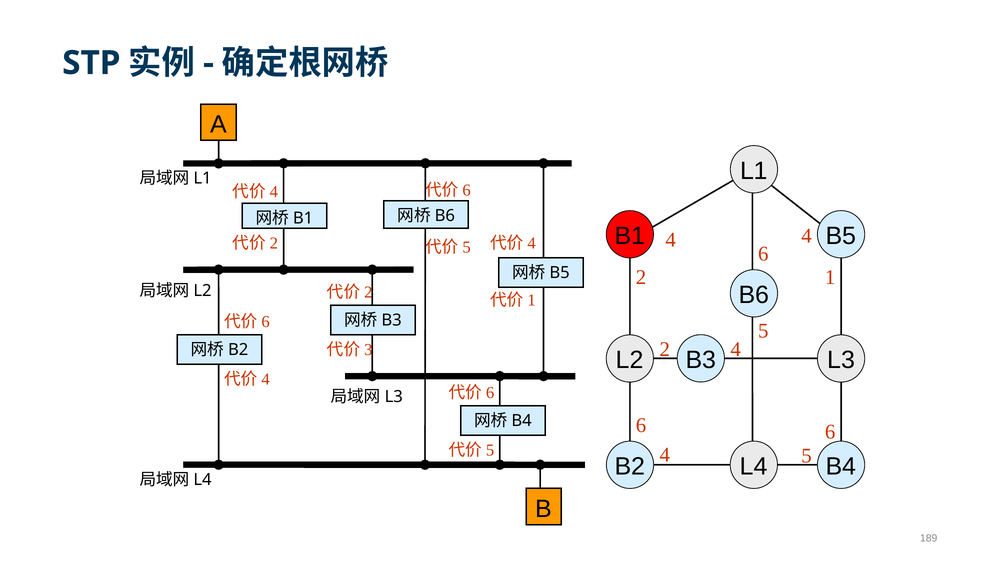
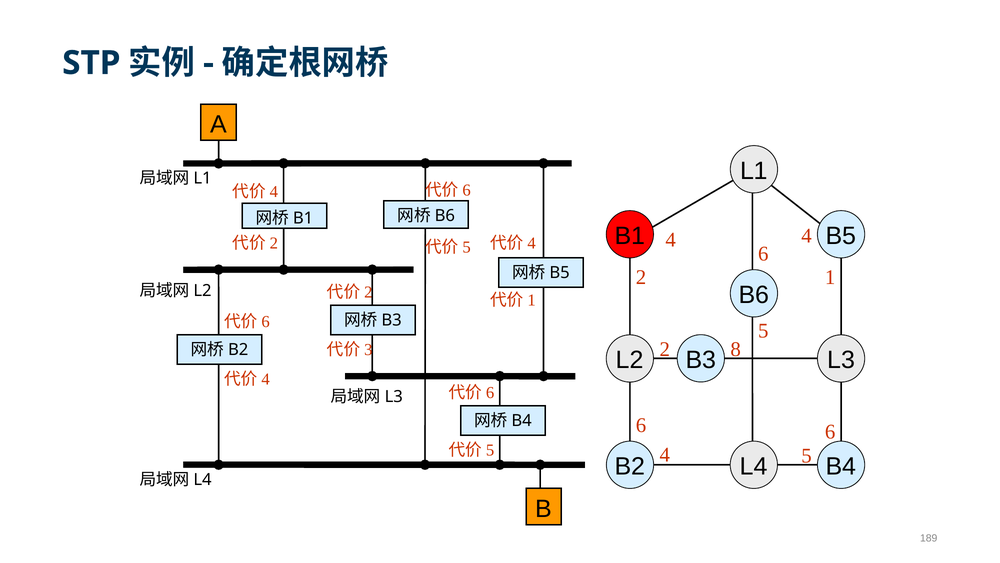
2 4: 4 -> 8
